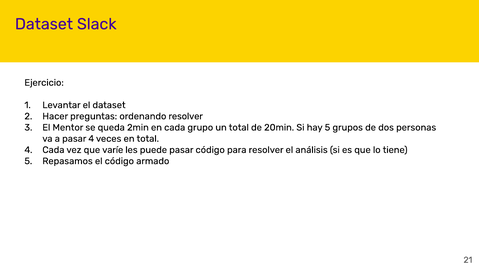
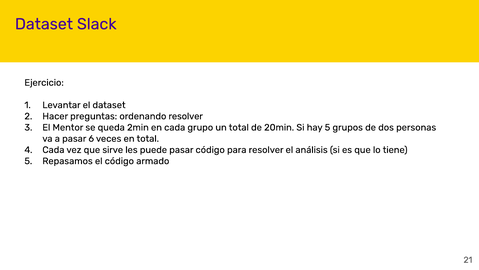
pasar 4: 4 -> 6
varíe: varíe -> sirve
